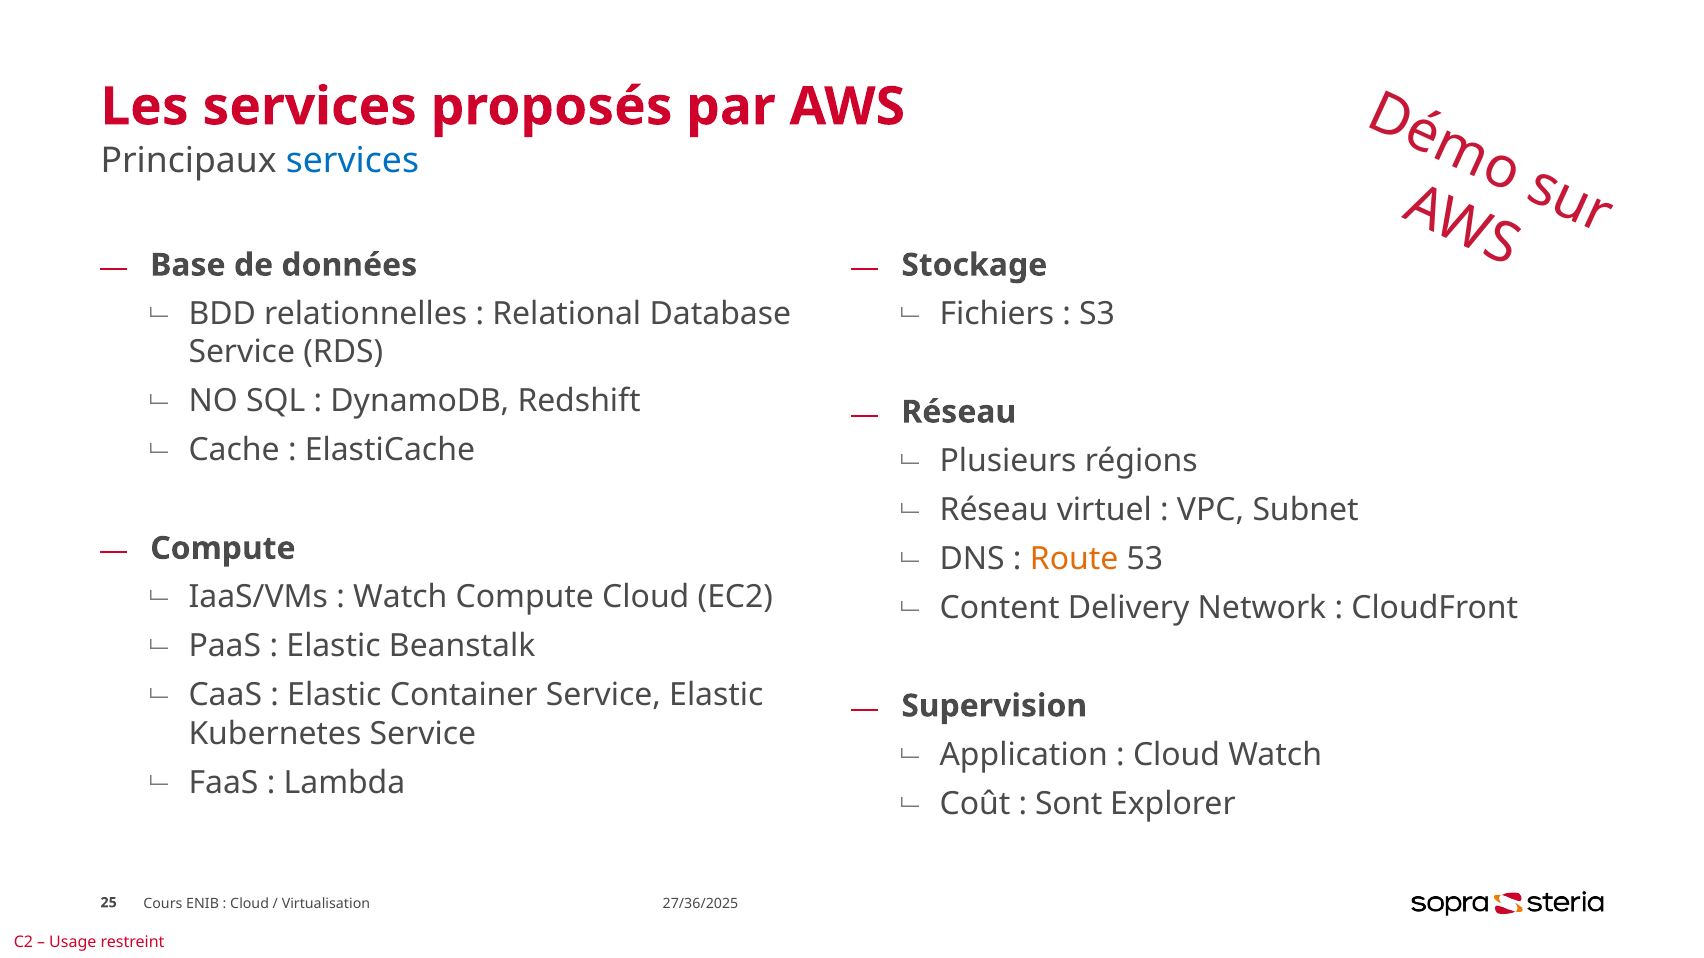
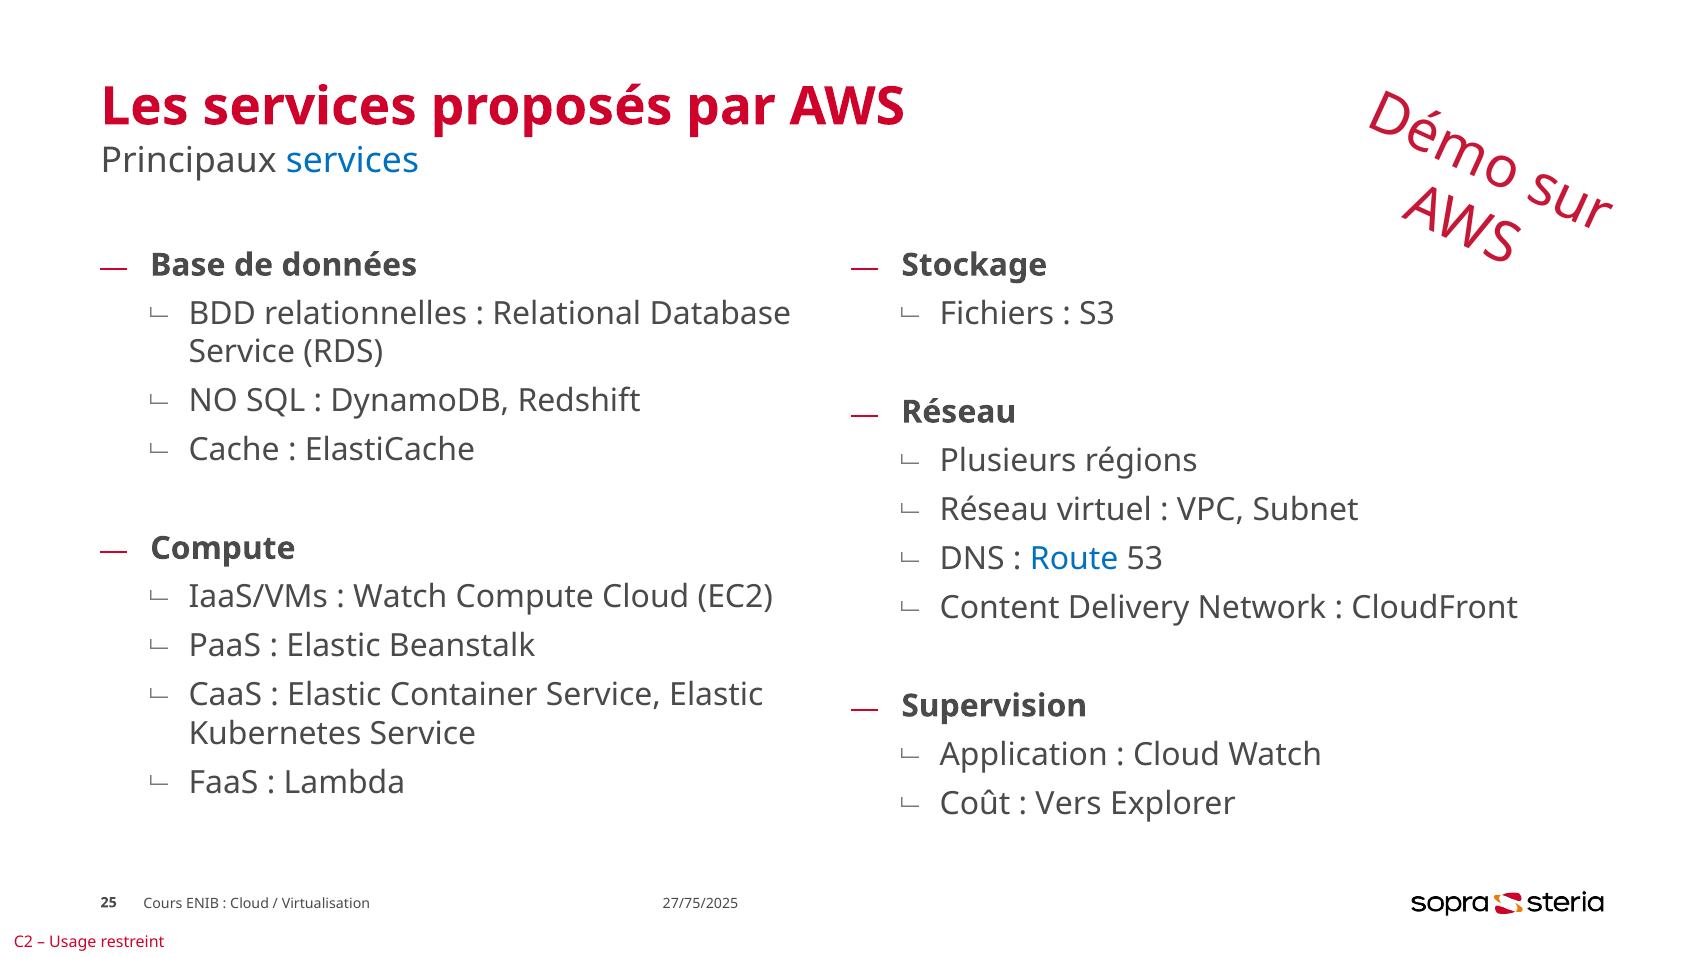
Route colour: orange -> blue
Sont: Sont -> Vers
27/36/2025: 27/36/2025 -> 27/75/2025
